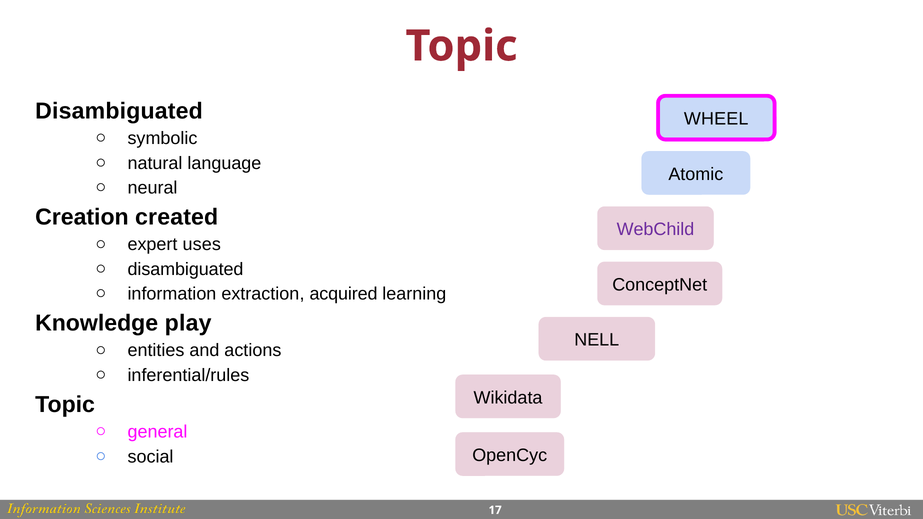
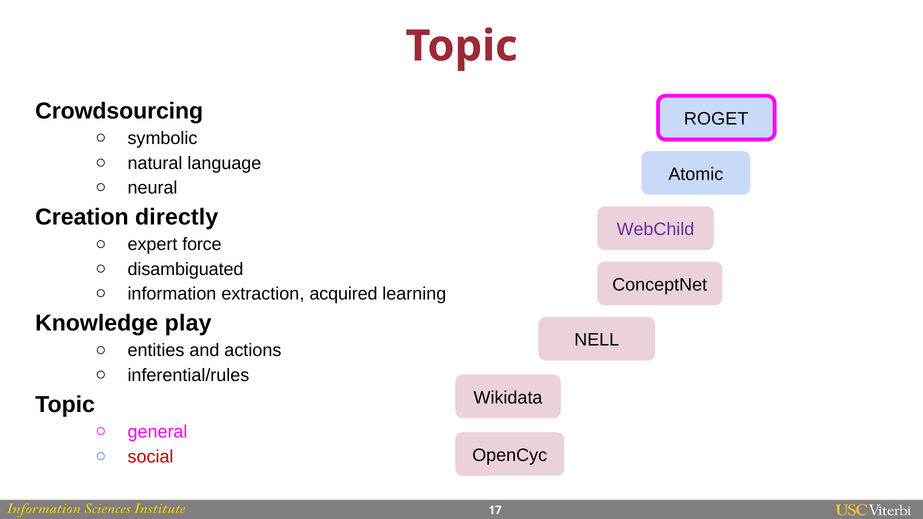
Disambiguated at (119, 111): Disambiguated -> Crowdsourcing
WHEEL: WHEEL -> ROGET
created: created -> directly
uses: uses -> force
social colour: black -> red
